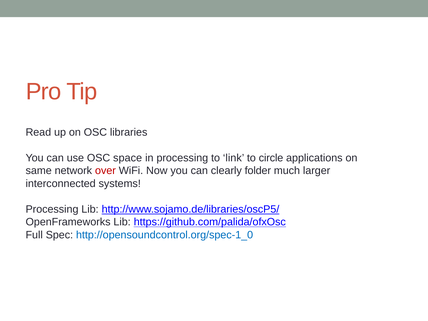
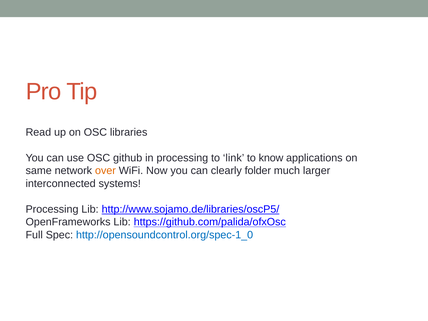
space: space -> github
circle: circle -> know
over colour: red -> orange
